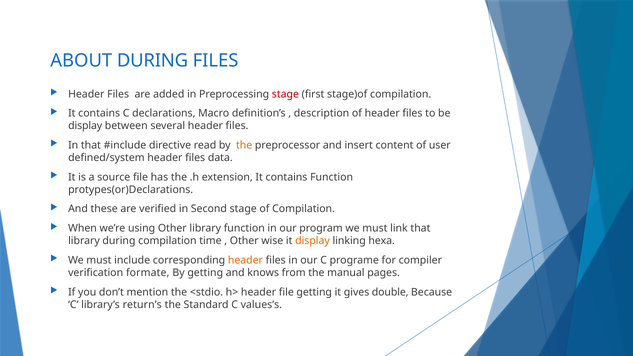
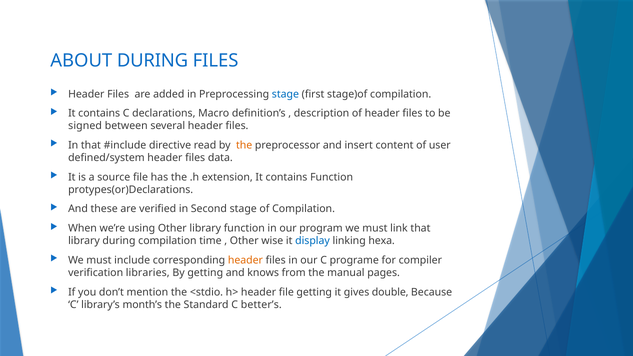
stage at (285, 94) colour: red -> blue
display at (85, 126): display -> signed
display at (313, 241) colour: orange -> blue
formate: formate -> libraries
return’s: return’s -> month’s
values’s: values’s -> better’s
